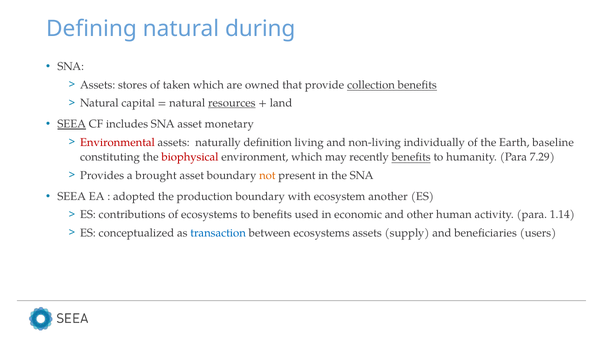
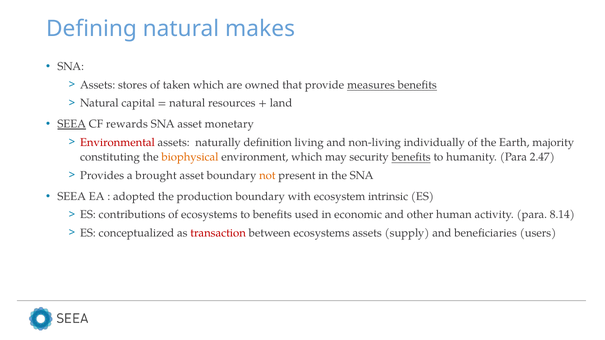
during: during -> makes
collection: collection -> measures
resources underline: present -> none
includes: includes -> rewards
baseline: baseline -> majority
biophysical colour: red -> orange
recently: recently -> security
7.29: 7.29 -> 2.47
another: another -> intrinsic
1.14: 1.14 -> 8.14
transaction colour: blue -> red
